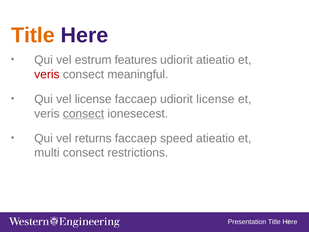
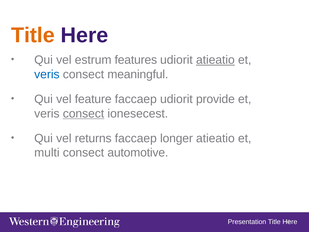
atieatio at (215, 60) underline: none -> present
veris at (47, 74) colour: red -> blue
vel license: license -> feature
udiorit license: license -> provide
speed: speed -> longer
restrictions: restrictions -> automotive
